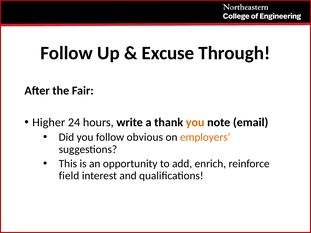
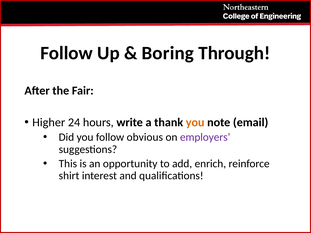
Excuse: Excuse -> Boring
employers colour: orange -> purple
field: field -> shirt
